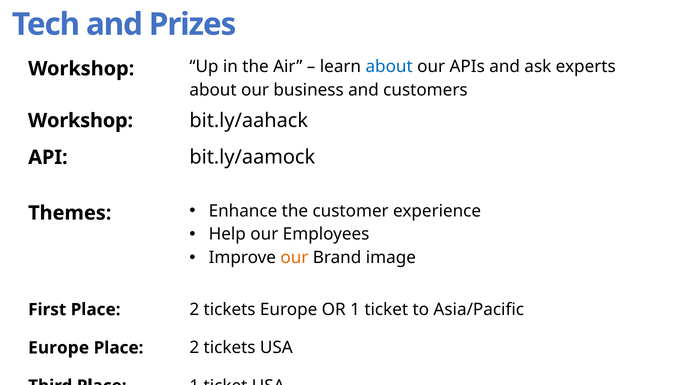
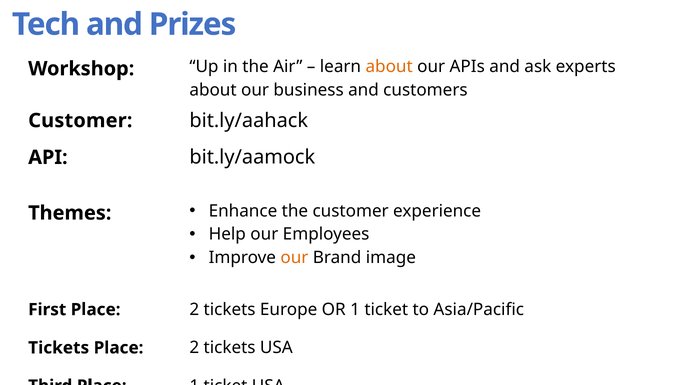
about at (389, 67) colour: blue -> orange
Workshop at (81, 121): Workshop -> Customer
Europe at (59, 348): Europe -> Tickets
